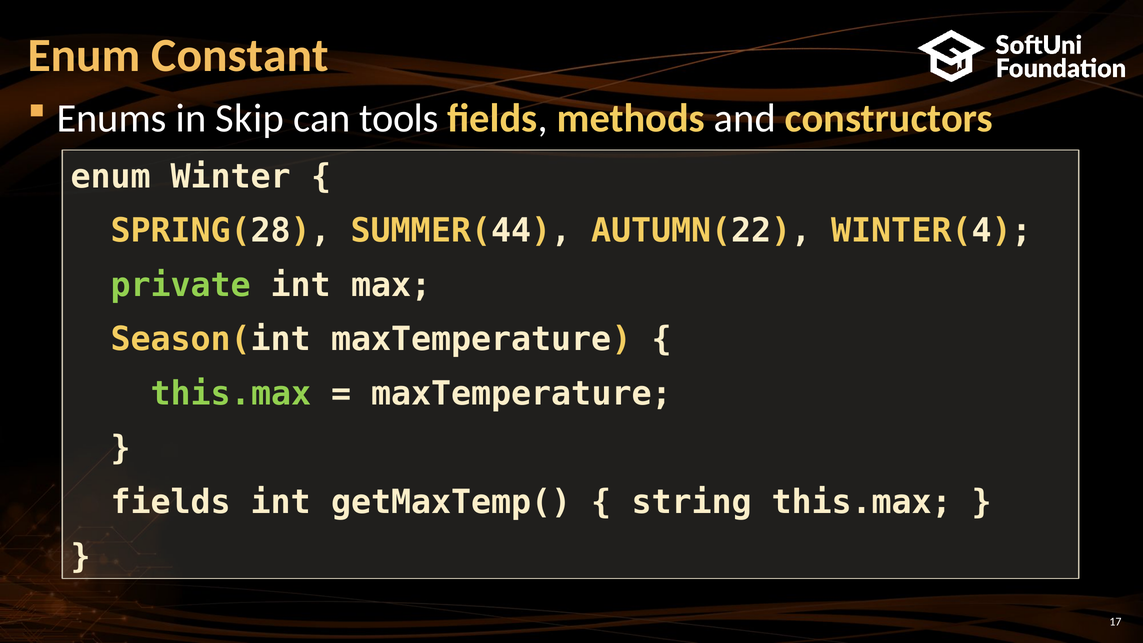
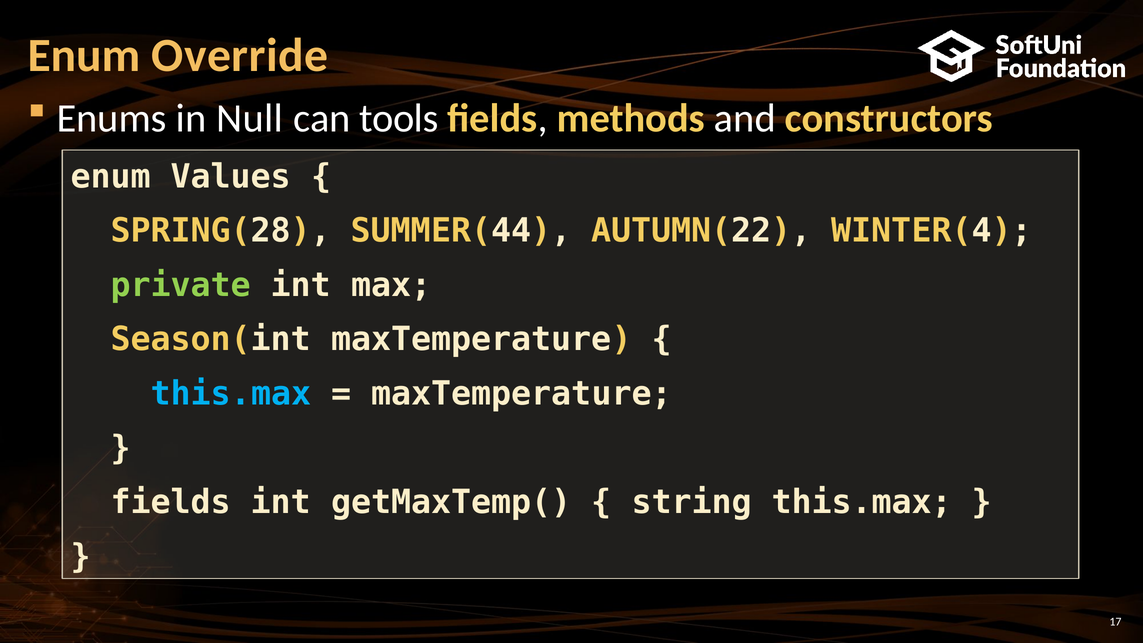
Constant: Constant -> Override
Skip: Skip -> Null
Winter: Winter -> Values
this.max at (231, 394) colour: light green -> light blue
